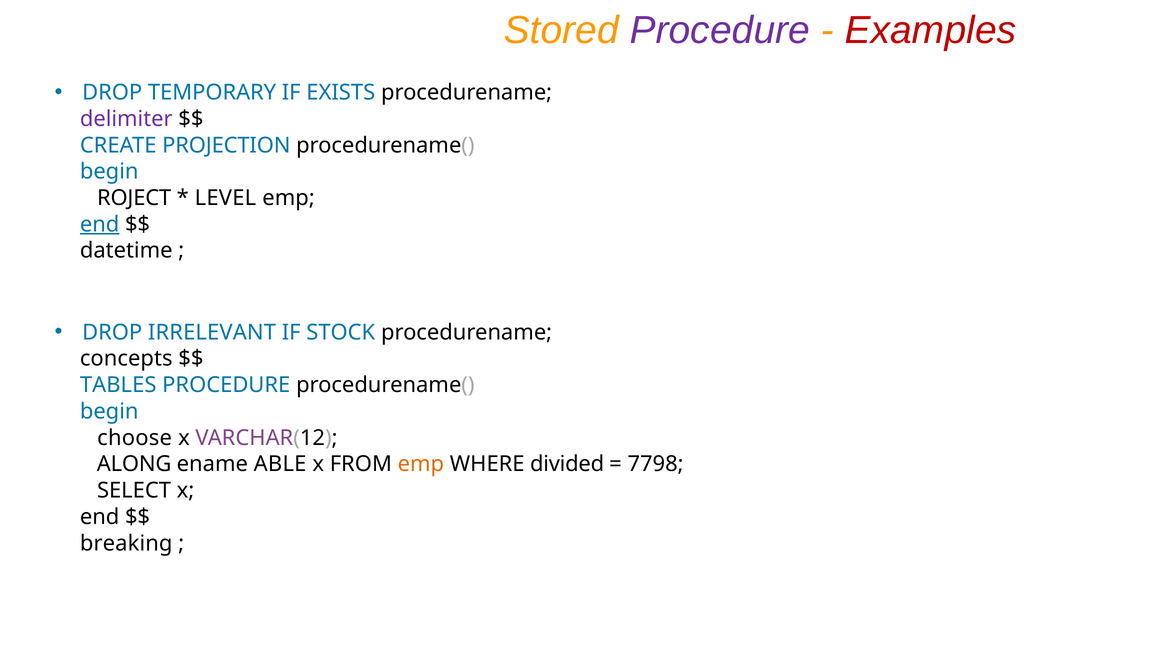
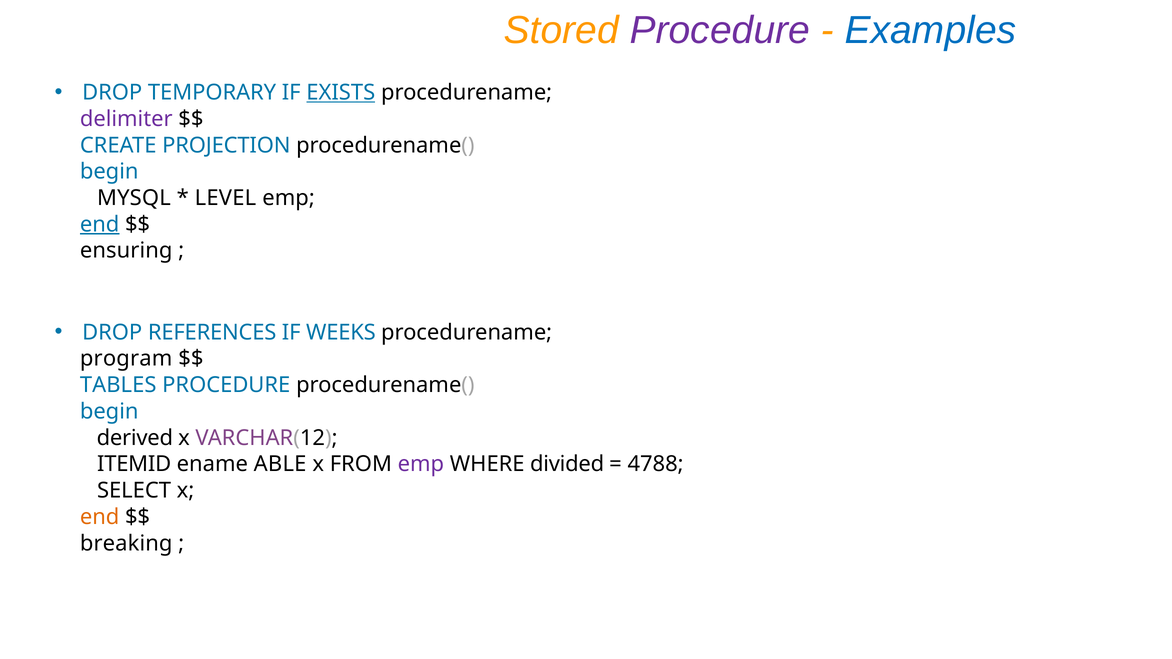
Examples colour: red -> blue
EXISTS underline: none -> present
ROJECT: ROJECT -> MYSQL
datetime: datetime -> ensuring
IRRELEVANT: IRRELEVANT -> REFERENCES
STOCK: STOCK -> WEEKS
concepts: concepts -> program
choose: choose -> derived
ALONG: ALONG -> ITEMID
emp at (421, 464) colour: orange -> purple
7798: 7798 -> 4788
end at (100, 517) colour: black -> orange
